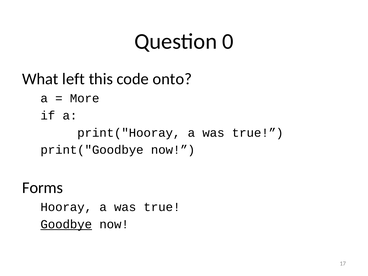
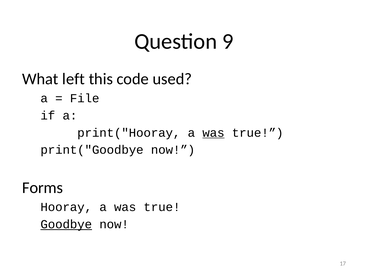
0: 0 -> 9
onto: onto -> used
More: More -> File
was at (213, 133) underline: none -> present
